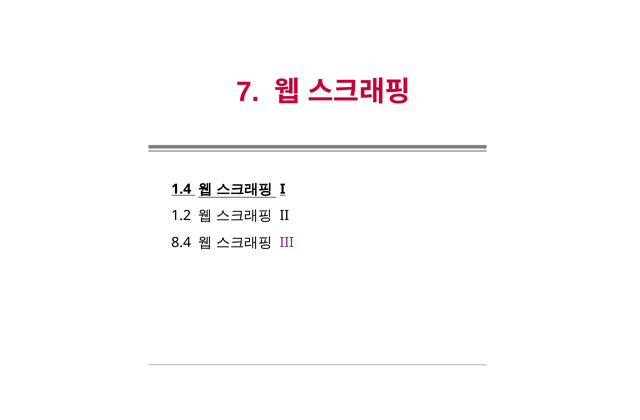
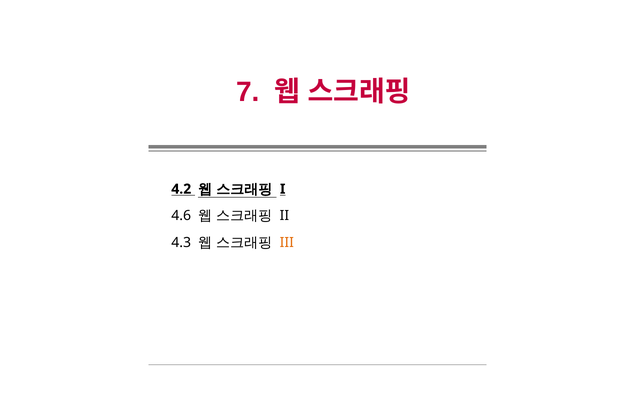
1.4: 1.4 -> 4.2
1.2: 1.2 -> 4.6
8.4: 8.4 -> 4.3
III colour: purple -> orange
